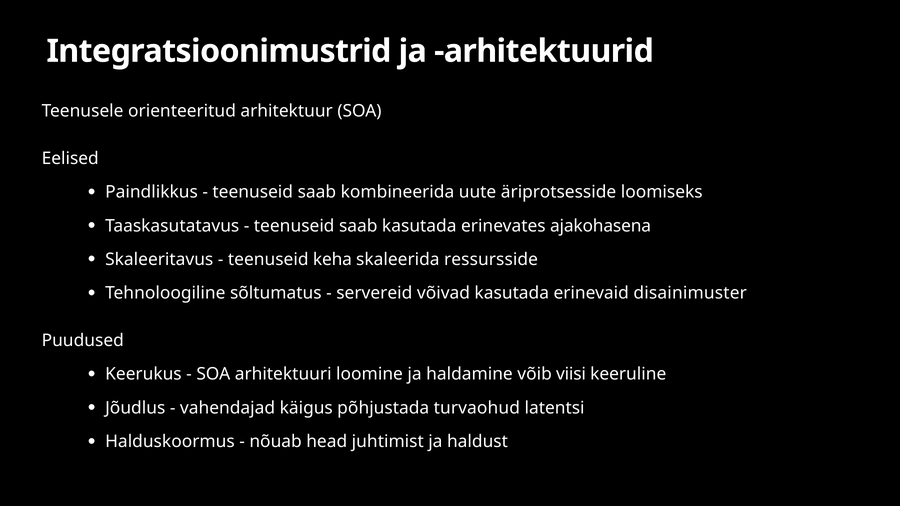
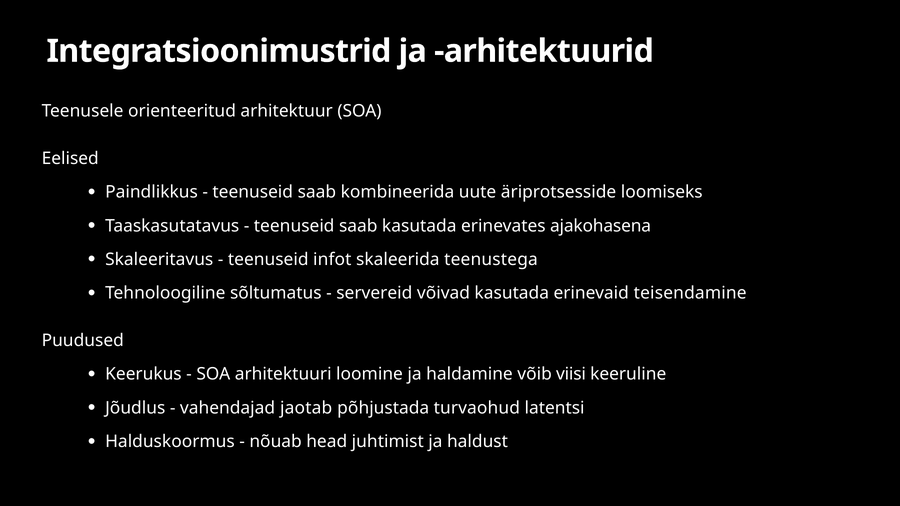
keha: keha -> infot
ressursside: ressursside -> teenustega
disainimuster: disainimuster -> teisendamine
käigus: käigus -> jaotab
